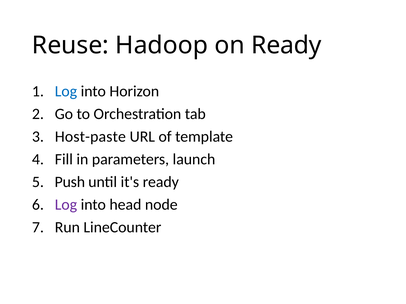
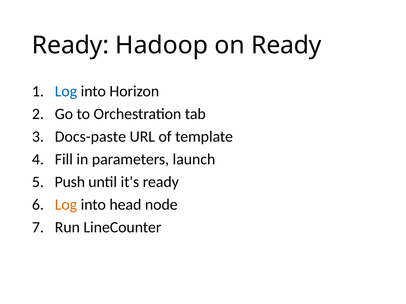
Reuse at (70, 45): Reuse -> Ready
Host-paste: Host-paste -> Docs-paste
Log at (66, 205) colour: purple -> orange
